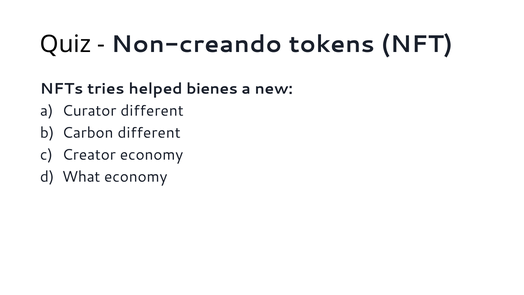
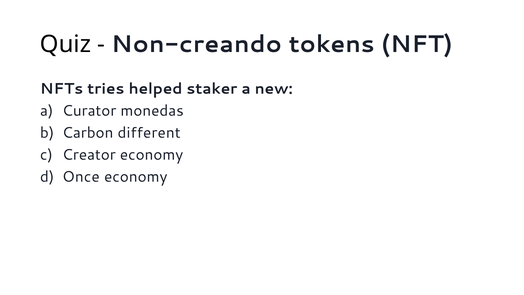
bienes: bienes -> staker
Curator different: different -> monedas
What: What -> Once
